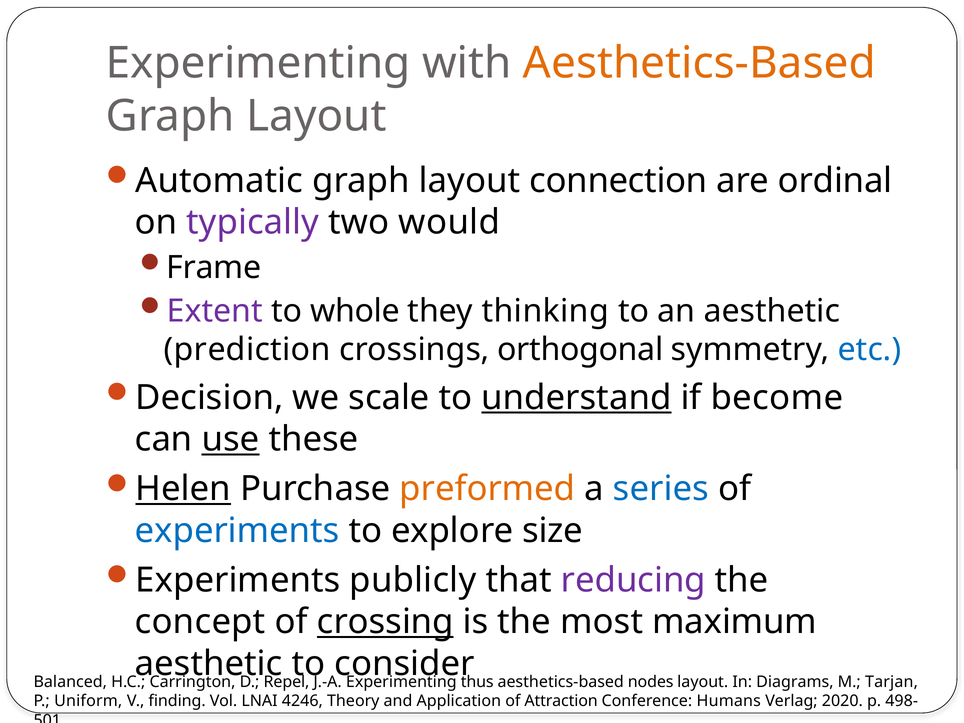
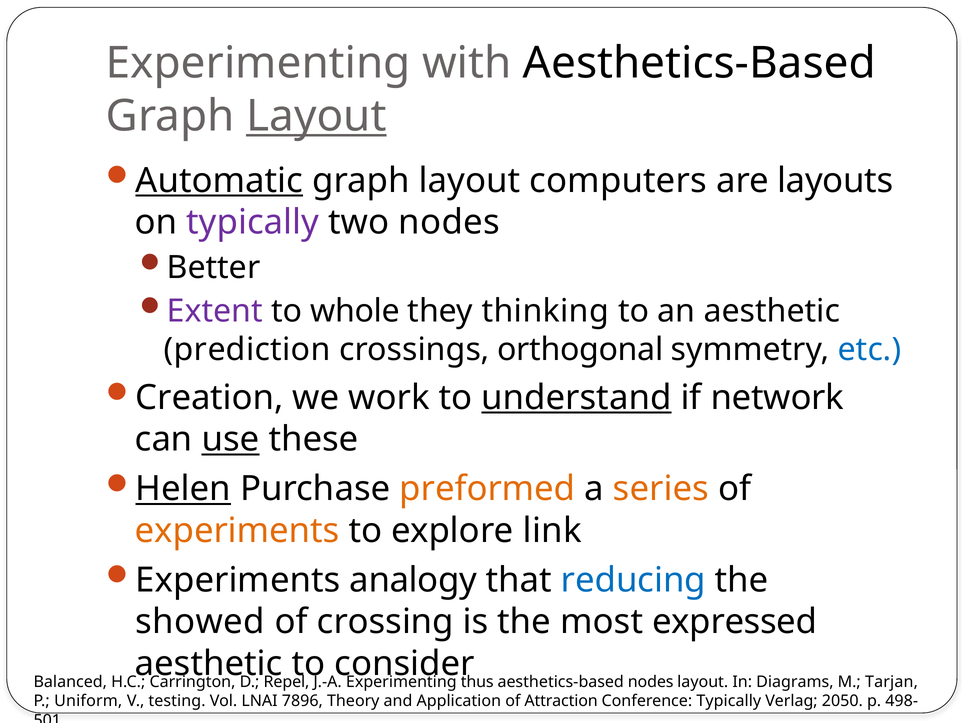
Aesthetics-Based at (699, 63) colour: orange -> black
Layout at (316, 116) underline: none -> present
Automatic underline: none -> present
connection: connection -> computers
ordinal: ordinal -> layouts
two would: would -> nodes
Frame: Frame -> Better
Decision: Decision -> Creation
scale: scale -> work
become: become -> network
series colour: blue -> orange
experiments at (237, 531) colour: blue -> orange
size: size -> link
publicly: publicly -> analogy
reducing colour: purple -> blue
concept: concept -> showed
crossing underline: present -> none
maximum: maximum -> expressed
finding: finding -> testing
4246: 4246 -> 7896
Conference Humans: Humans -> Typically
2020: 2020 -> 2050
